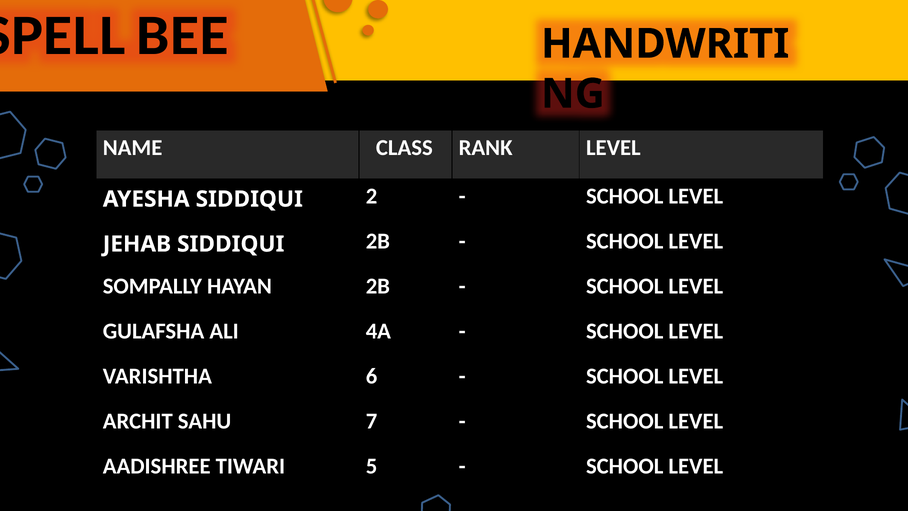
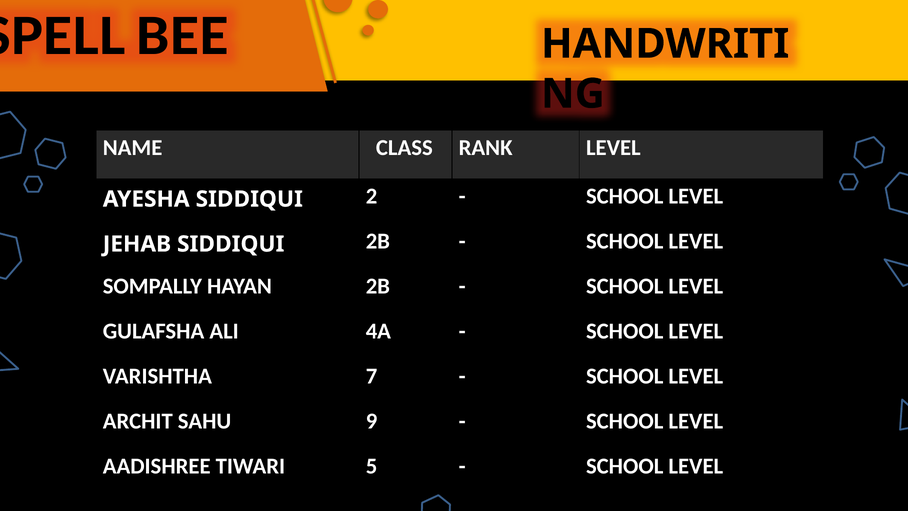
6: 6 -> 7
7: 7 -> 9
